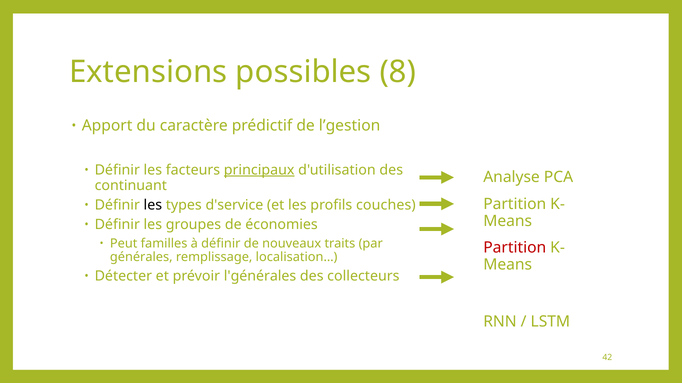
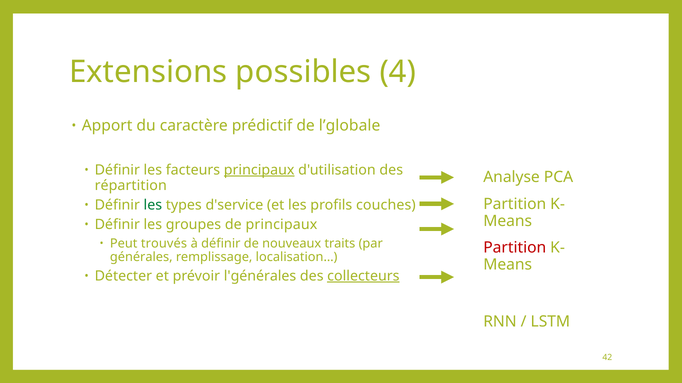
8: 8 -> 4
l’gestion: l’gestion -> l’globale
continuant: continuant -> répartition
les at (153, 205) colour: black -> green
de économies: économies -> principaux
familles: familles -> trouvés
collecteurs underline: none -> present
